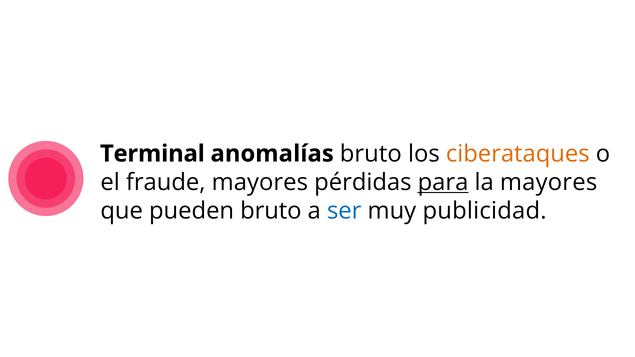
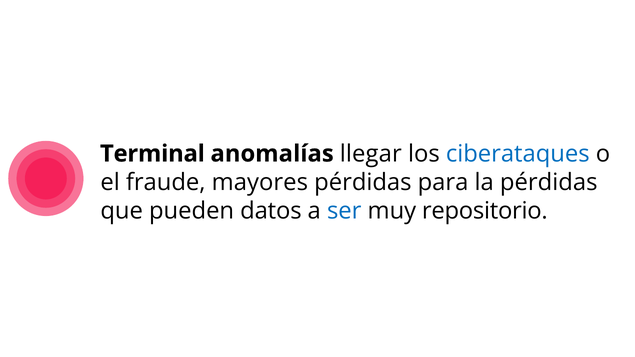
anomalías bruto: bruto -> llegar
ciberataques colour: orange -> blue
para underline: present -> none
la mayores: mayores -> pérdidas
pueden bruto: bruto -> datos
publicidad: publicidad -> repositorio
